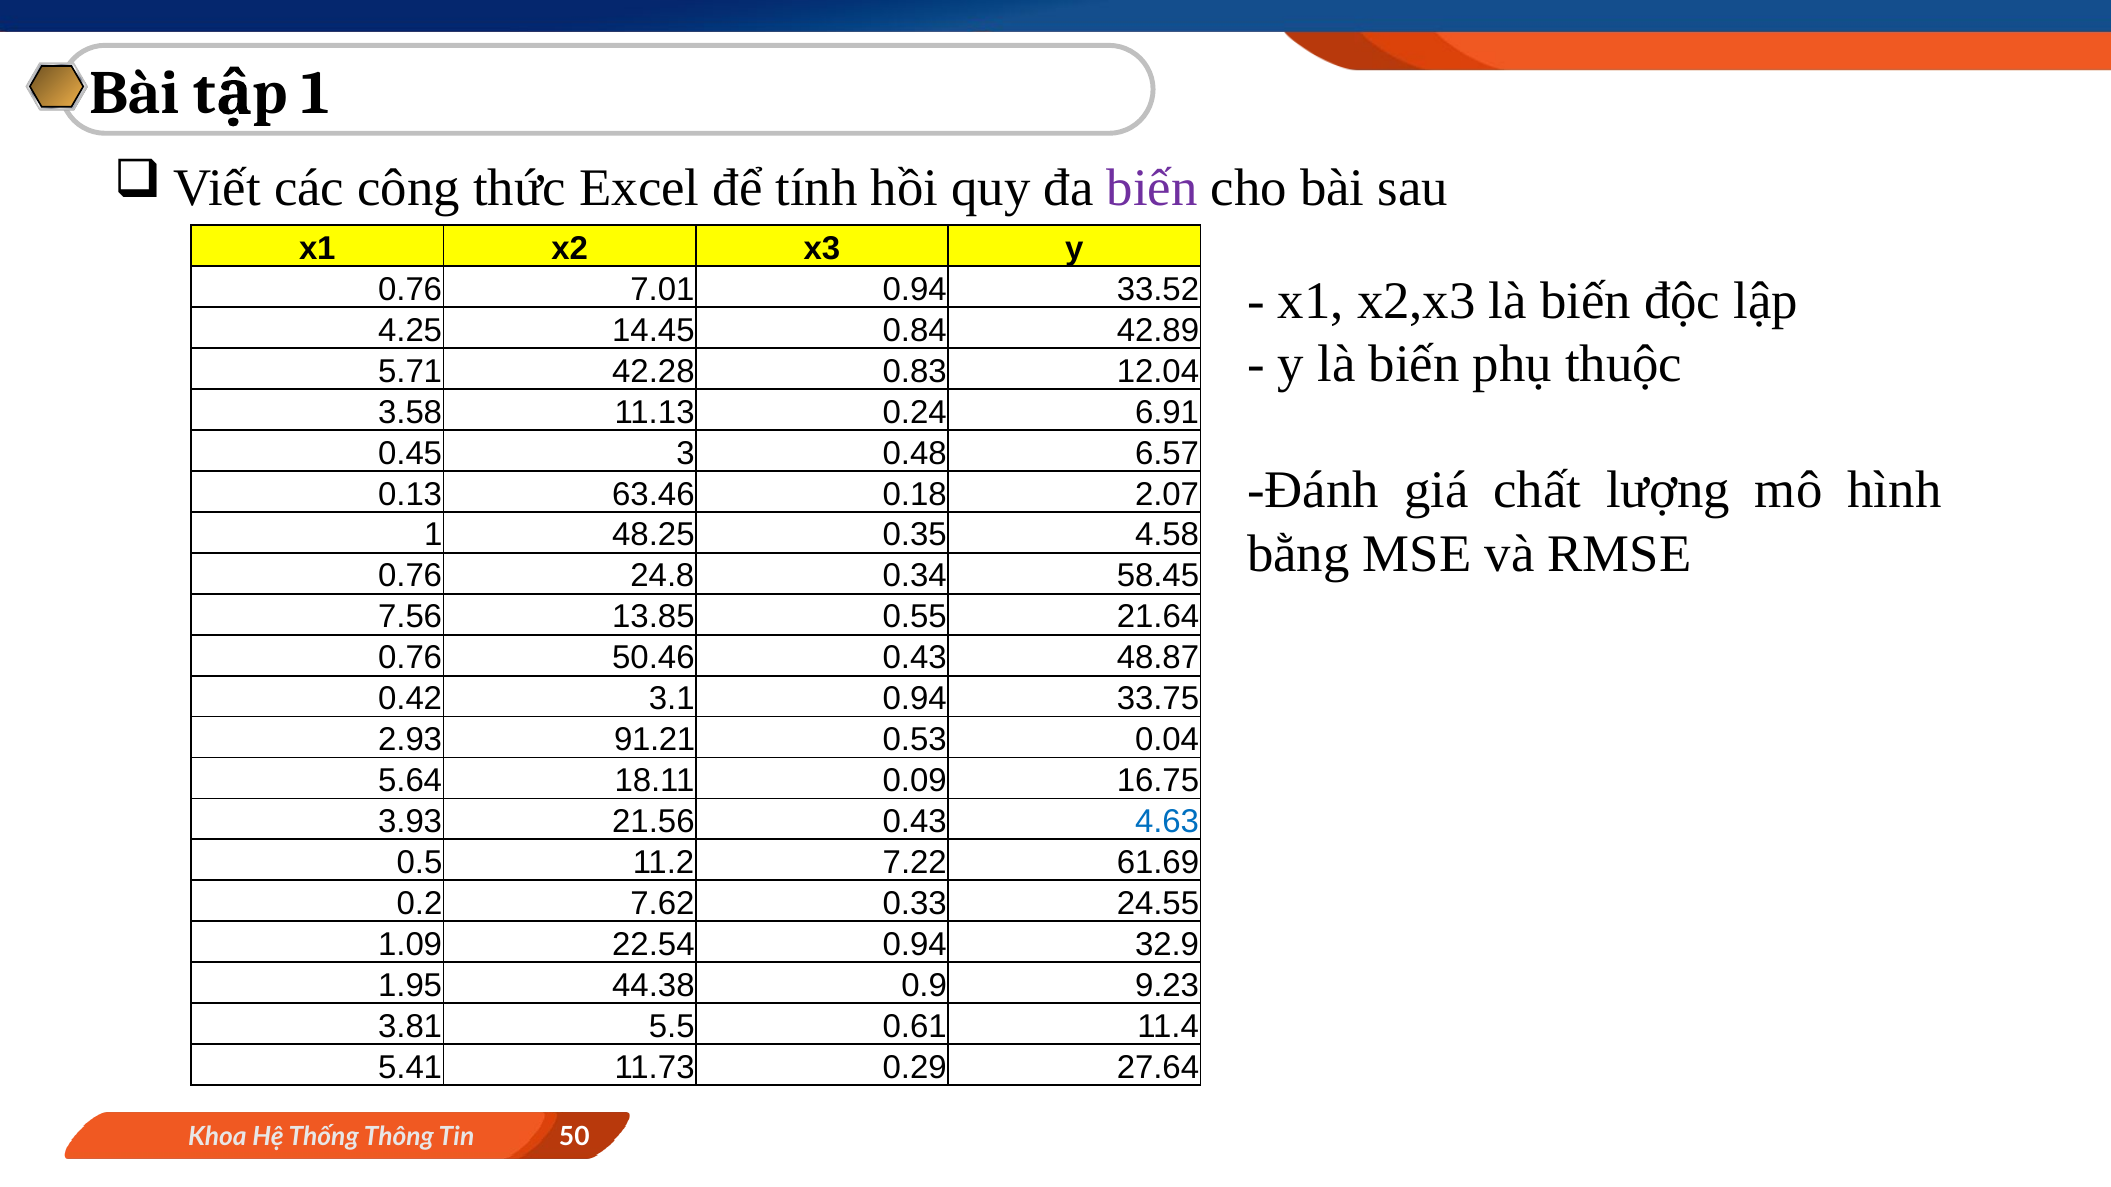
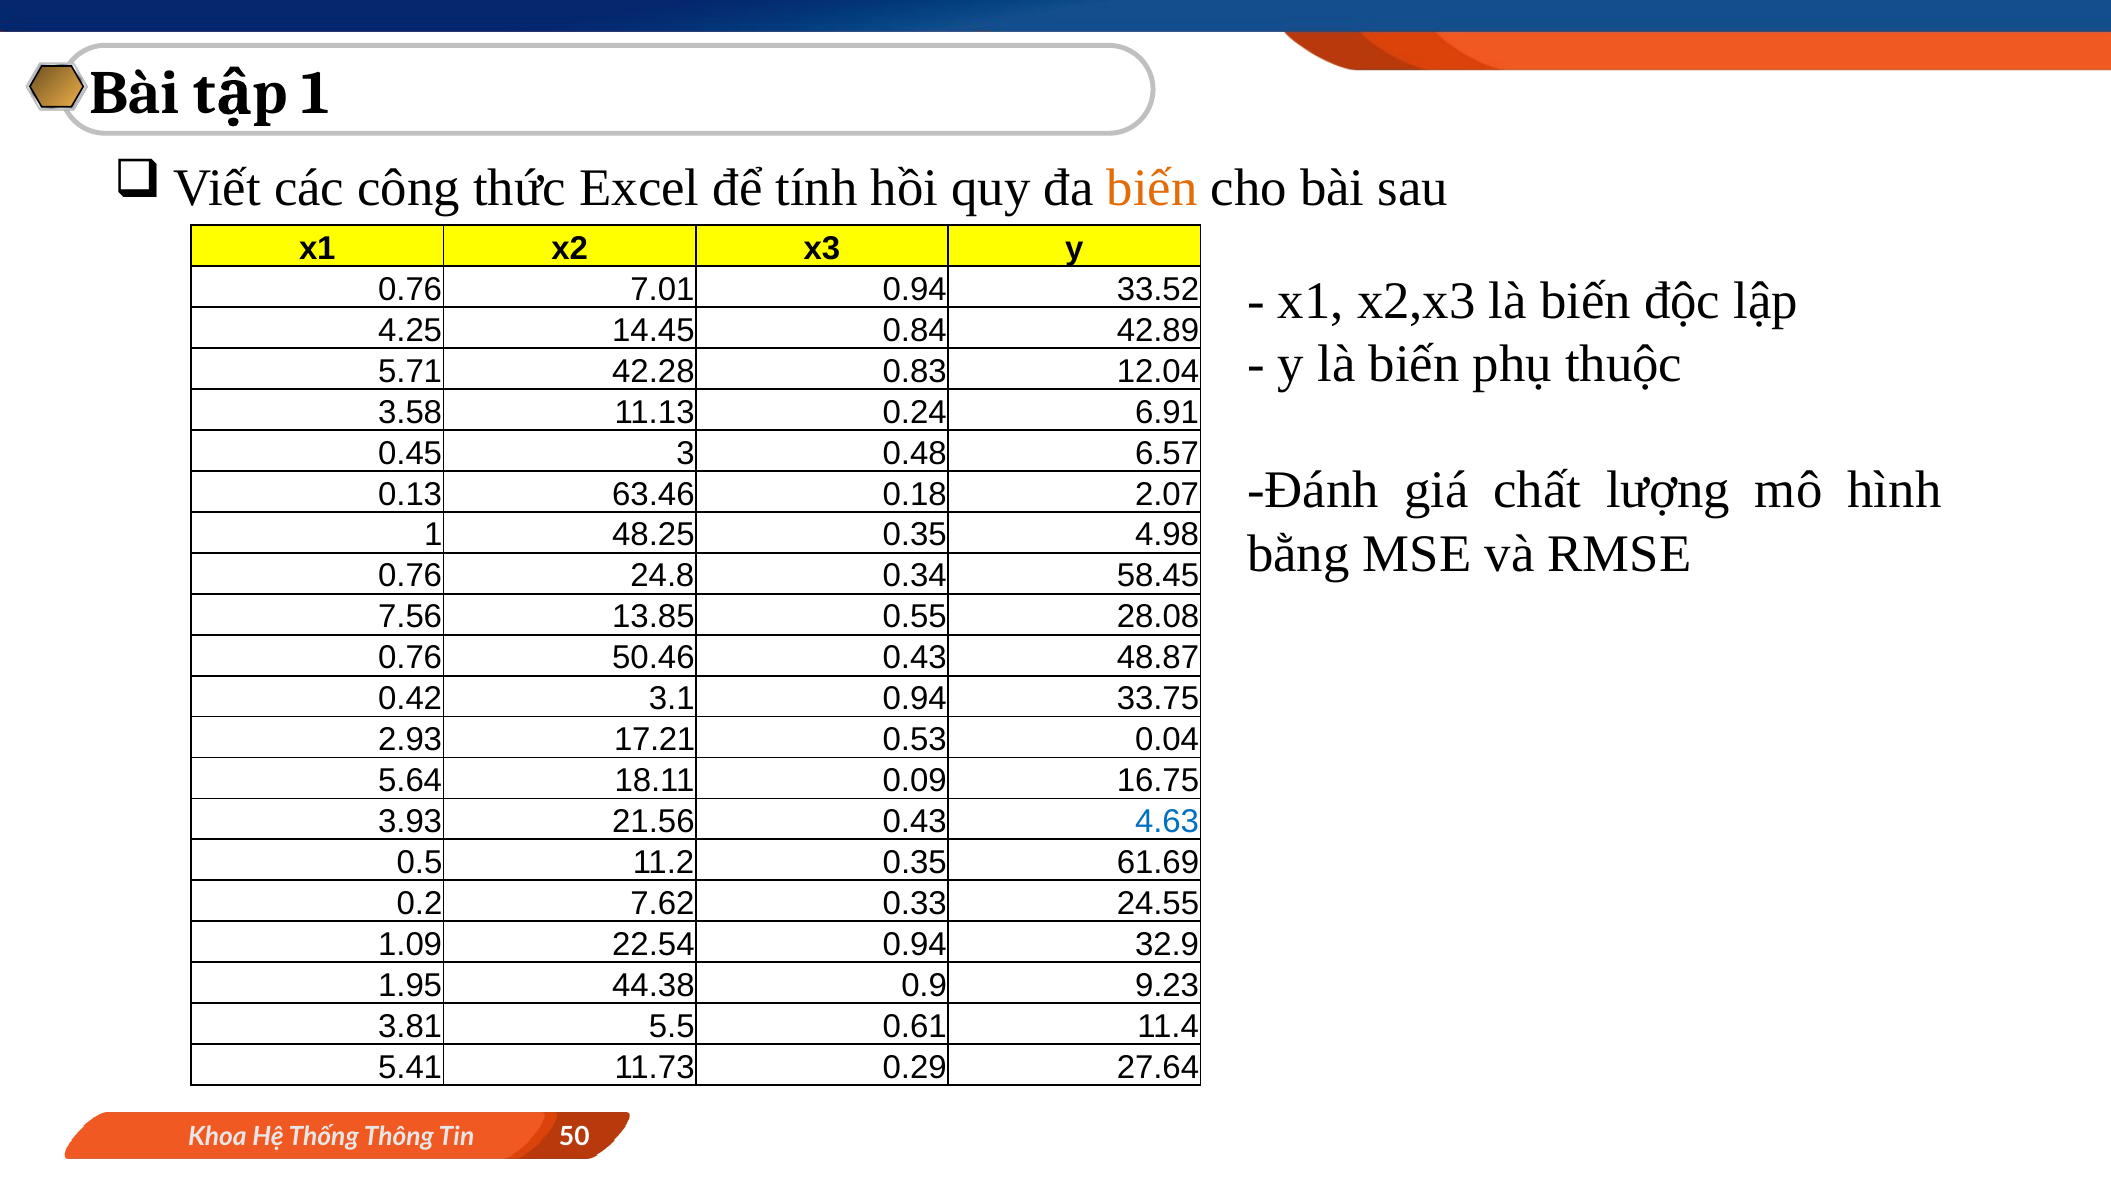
biến at (1152, 189) colour: purple -> orange
4.58: 4.58 -> 4.98
21.64: 21.64 -> 28.08
91.21: 91.21 -> 17.21
11.2 7.22: 7.22 -> 0.35
